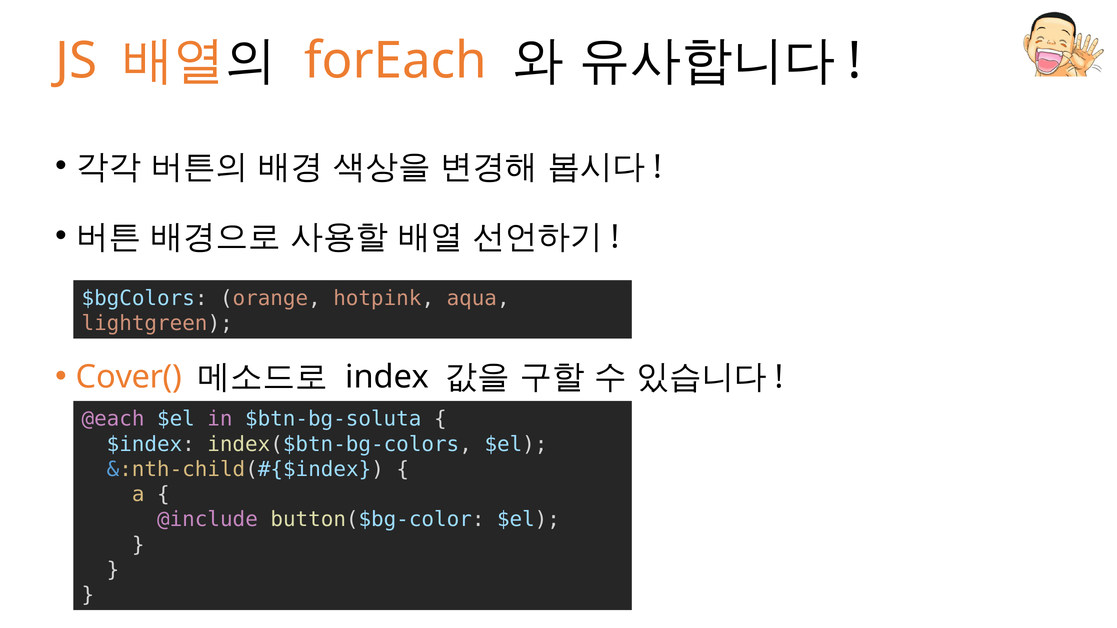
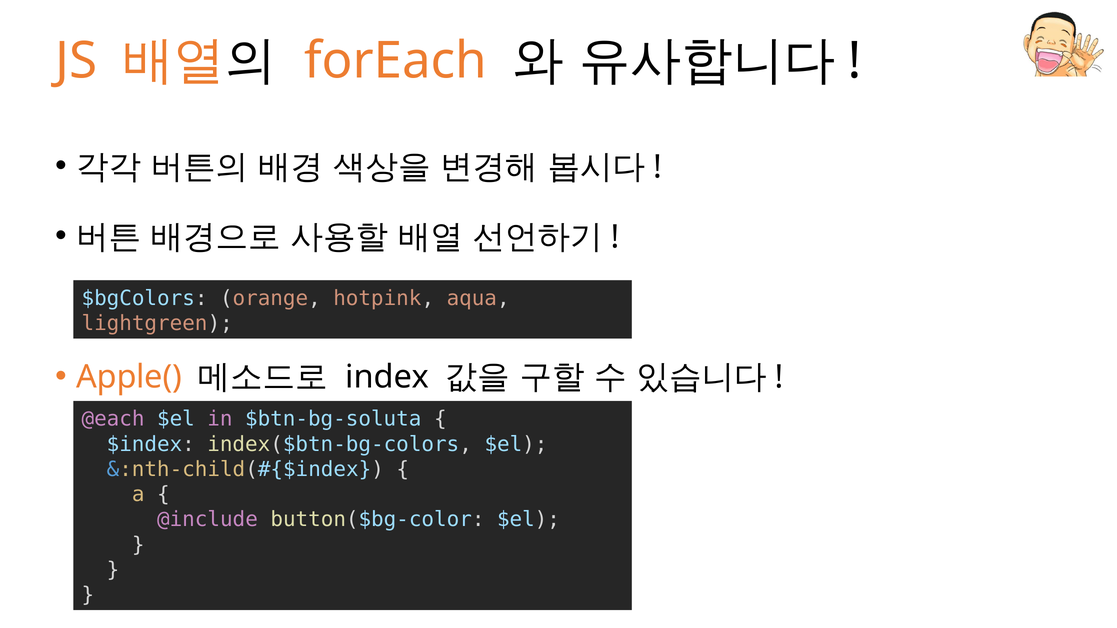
Cover(: Cover( -> Apple(
